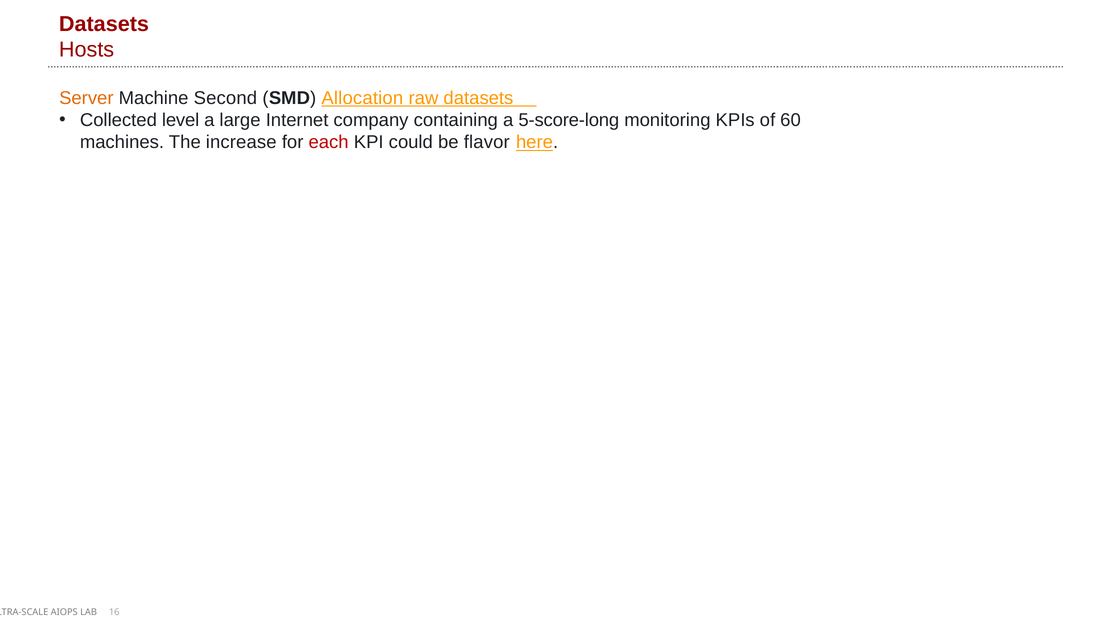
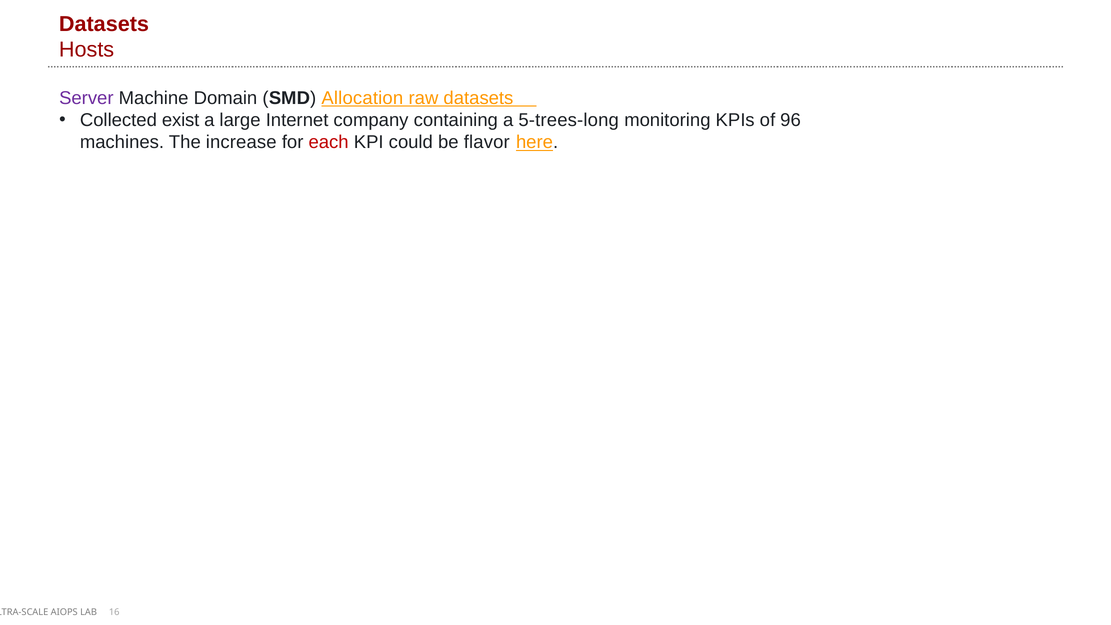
Server colour: orange -> purple
Second: Second -> Domain
level: level -> exist
5-score-long: 5-score-long -> 5-trees-long
60: 60 -> 96
